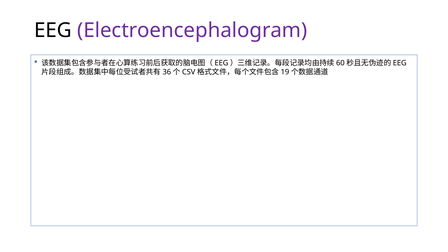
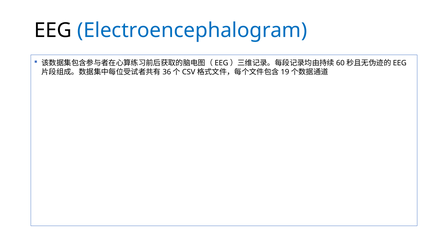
Electroencephalogram colour: purple -> blue
